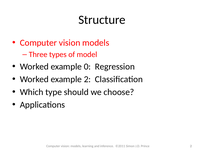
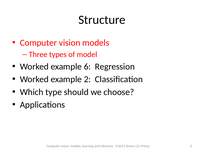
0: 0 -> 6
